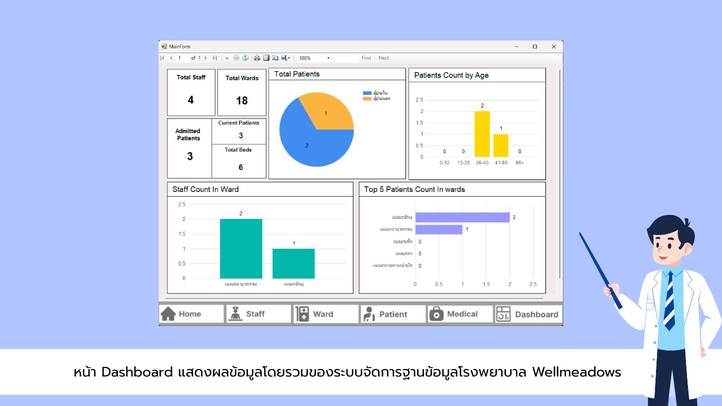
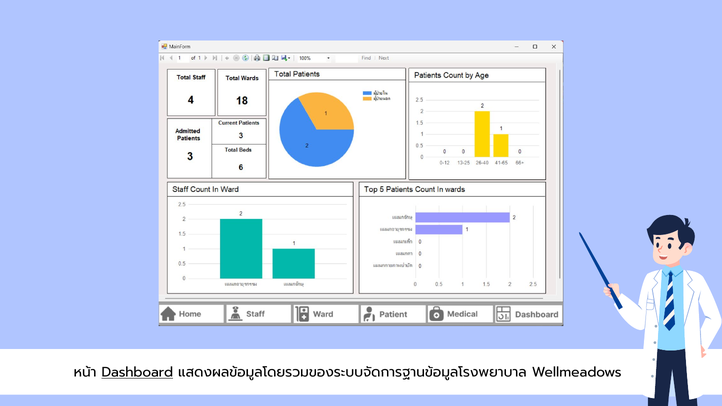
Dashboard underline: none -> present
